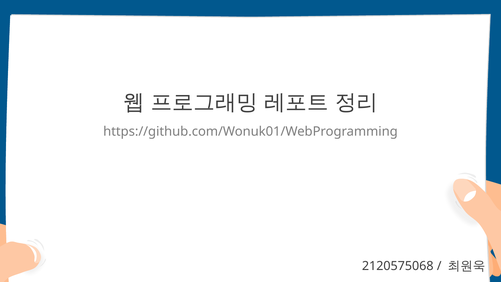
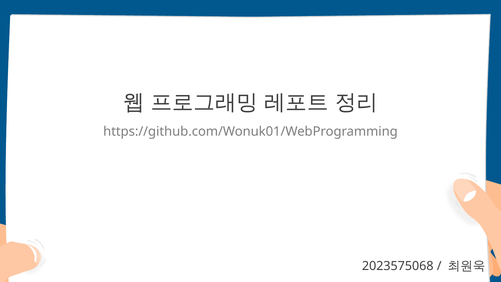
2120575068: 2120575068 -> 2023575068
